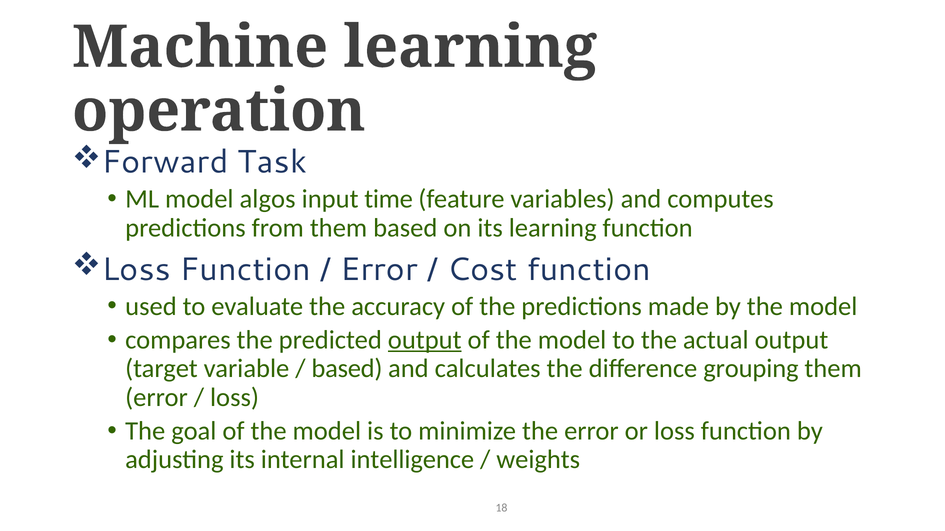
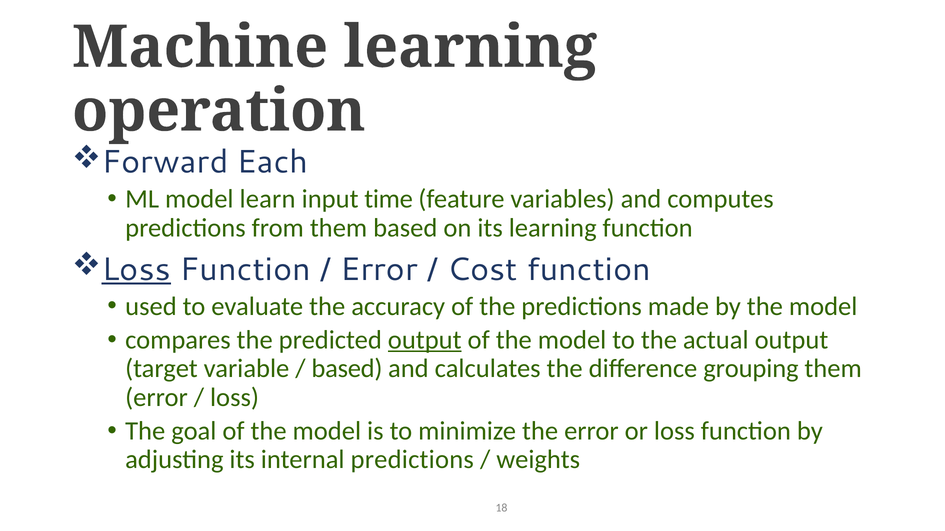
Task: Task -> Each
algos: algos -> learn
Loss at (136, 270) underline: none -> present
internal intelligence: intelligence -> predictions
